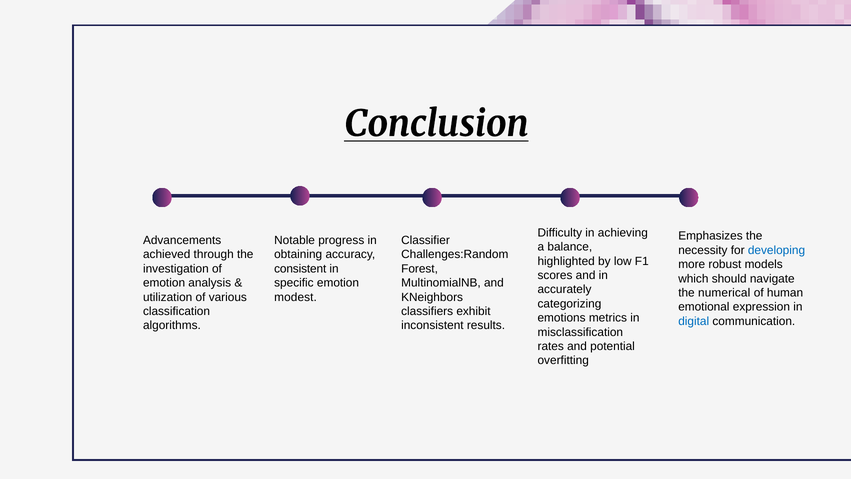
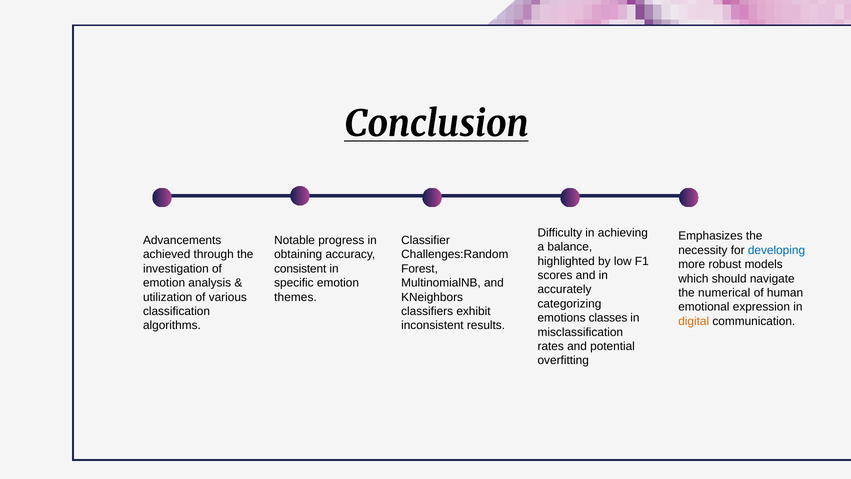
modest: modest -> themes
metrics: metrics -> classes
digital colour: blue -> orange
